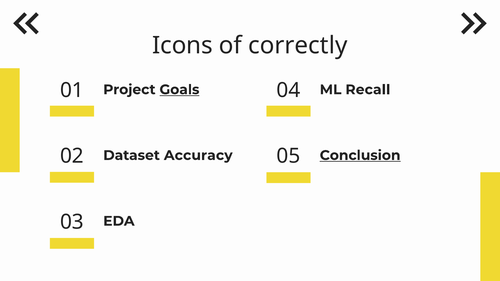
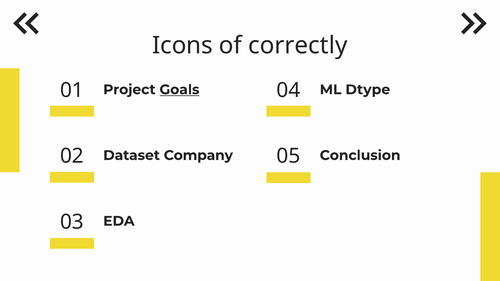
Recall: Recall -> Dtype
Accuracy: Accuracy -> Company
Conclusion underline: present -> none
